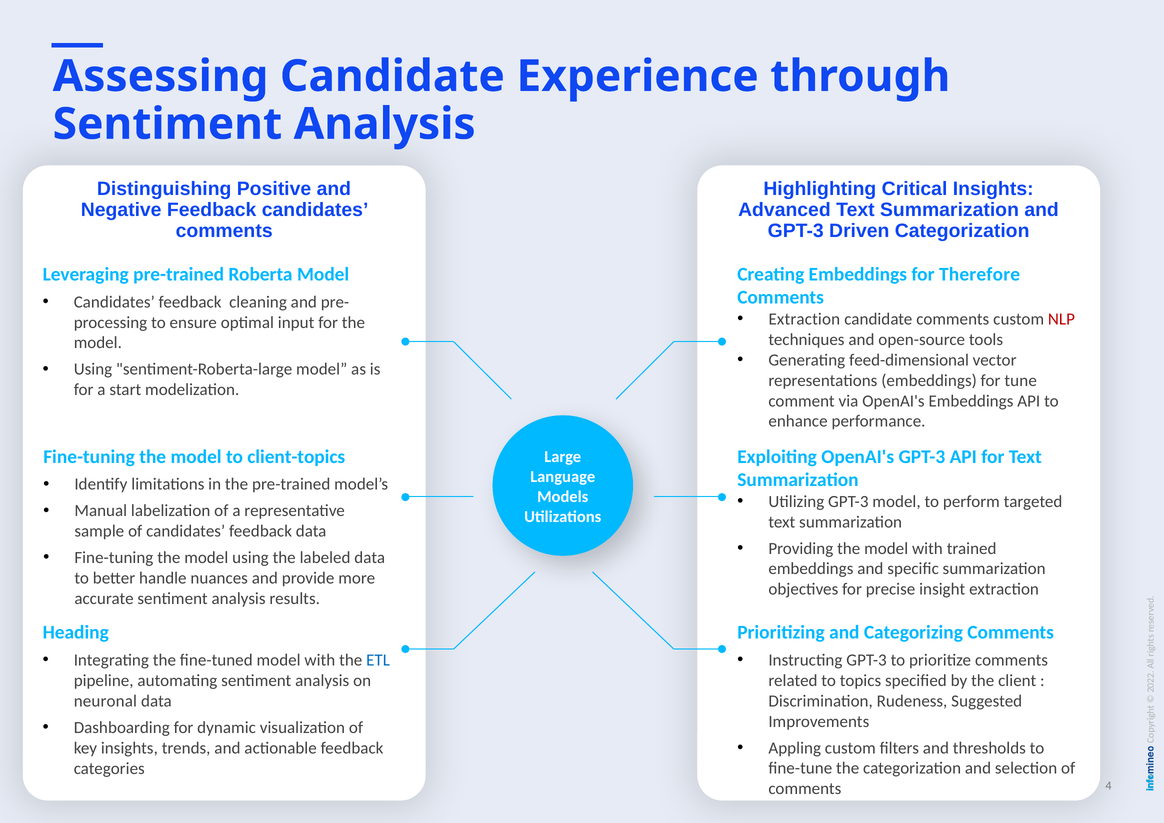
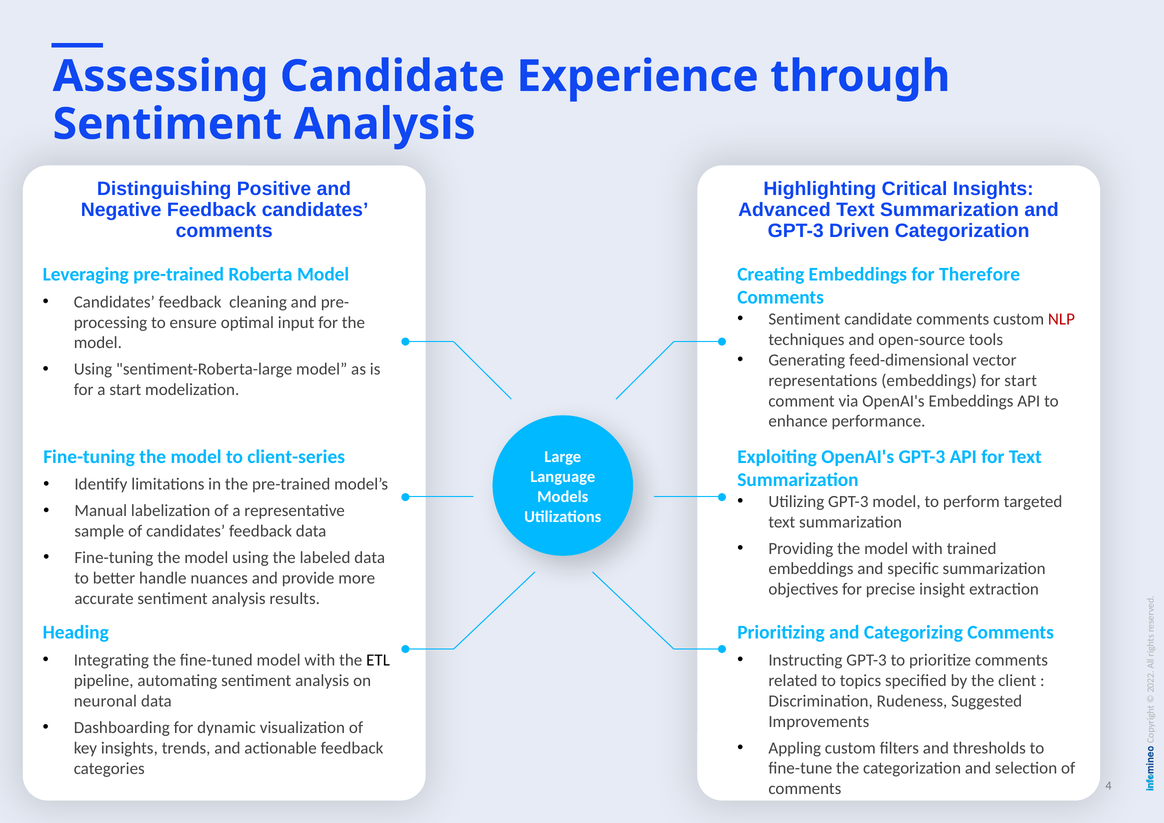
Extraction at (804, 319): Extraction -> Sentiment
for tune: tune -> start
client-topics: client-topics -> client-series
ETL colour: blue -> black
